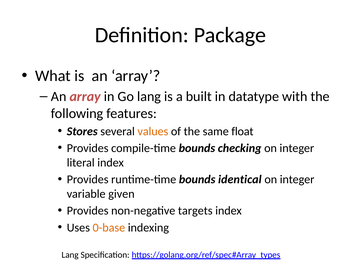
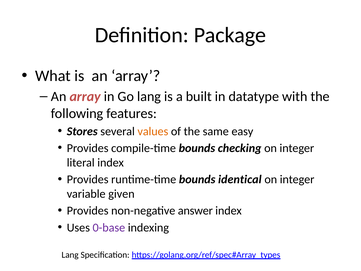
float: float -> easy
targets: targets -> answer
0-base colour: orange -> purple
